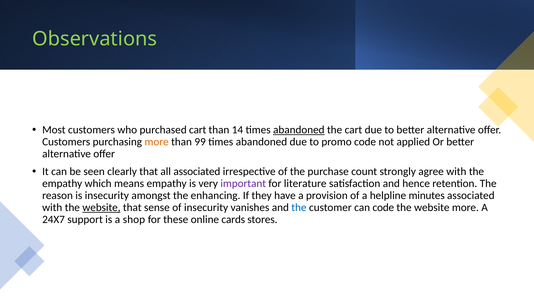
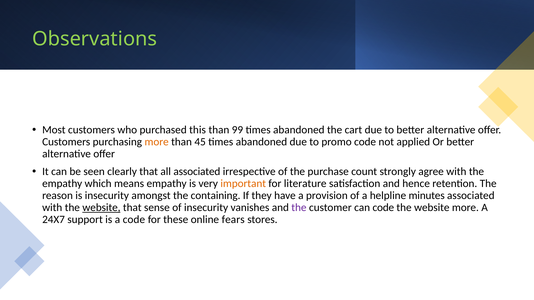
purchased cart: cart -> this
14: 14 -> 99
abandoned at (299, 130) underline: present -> none
99: 99 -> 45
important colour: purple -> orange
enhancing: enhancing -> containing
the at (299, 208) colour: blue -> purple
a shop: shop -> code
cards: cards -> fears
